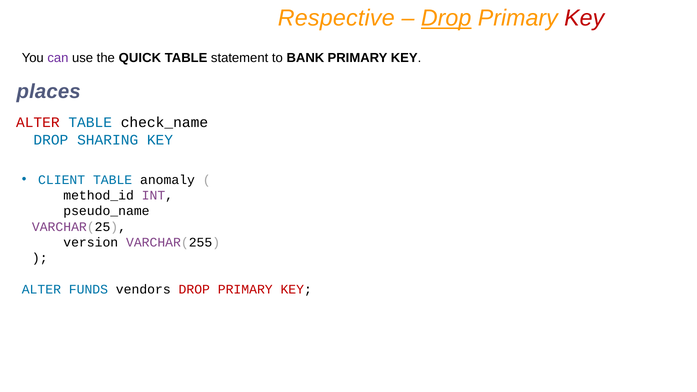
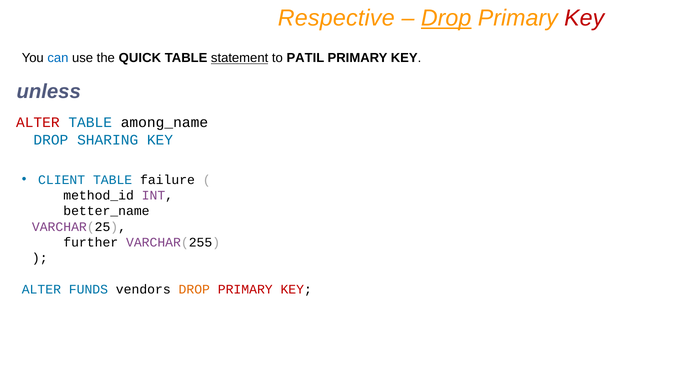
can colour: purple -> blue
statement underline: none -> present
BANK: BANK -> PATIL
places: places -> unless
check_name: check_name -> among_name
anomaly: anomaly -> failure
pseudo_name: pseudo_name -> better_name
version: version -> further
DROP at (194, 290) colour: red -> orange
